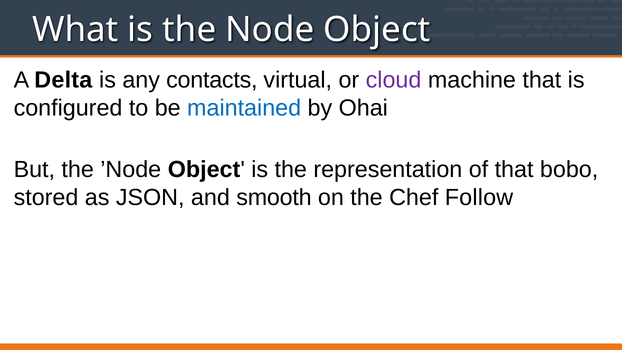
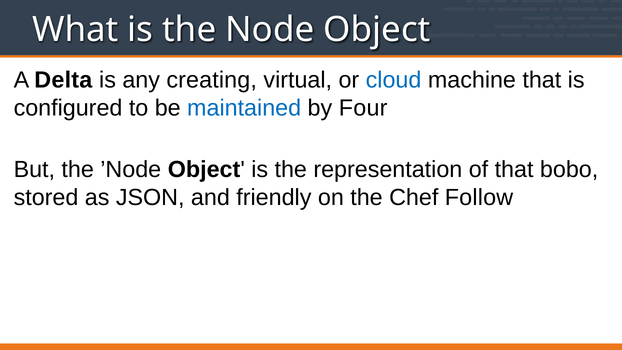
contacts: contacts -> creating
cloud colour: purple -> blue
Ohai: Ohai -> Four
smooth: smooth -> friendly
